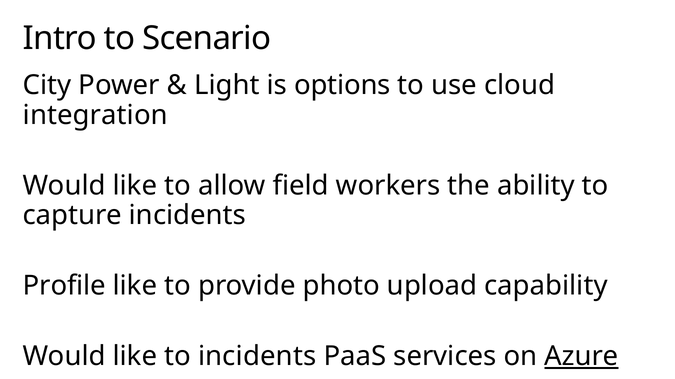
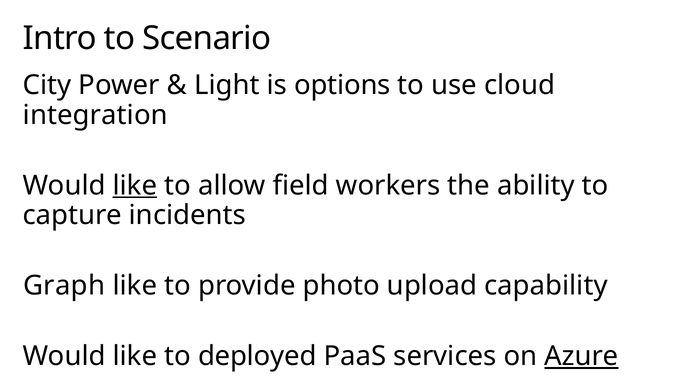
like at (135, 186) underline: none -> present
Profile: Profile -> Graph
to incidents: incidents -> deployed
